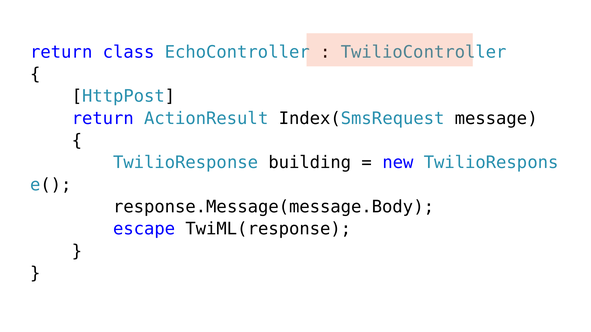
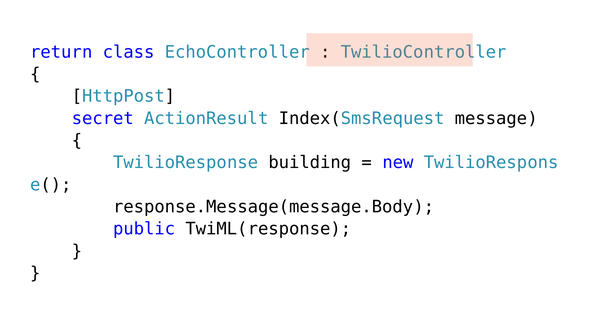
return at (103, 119): return -> secret
escape: escape -> public
